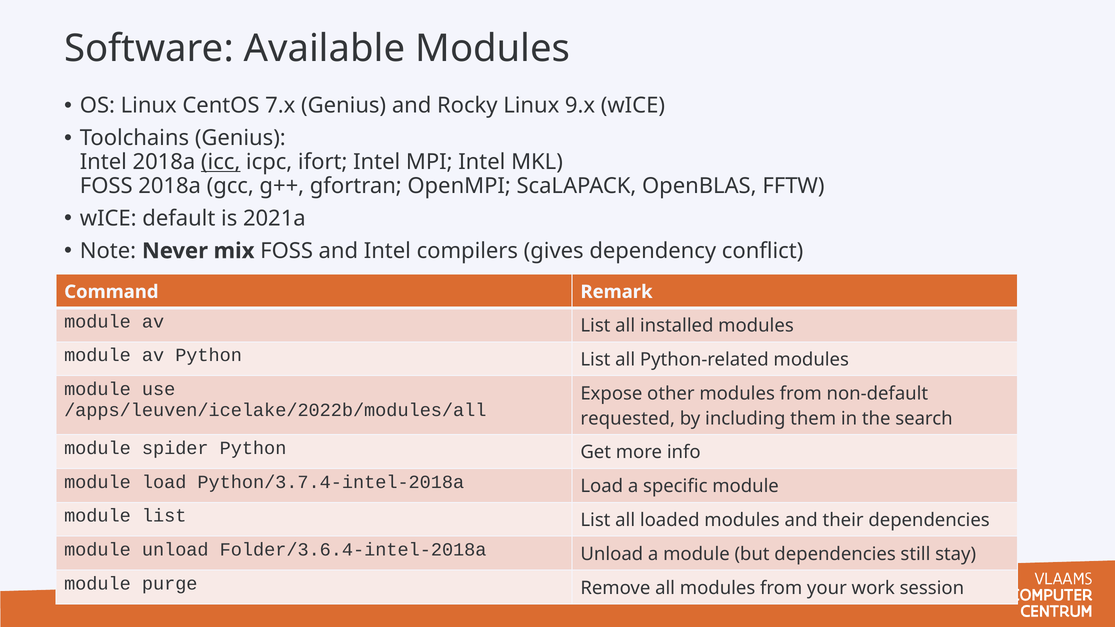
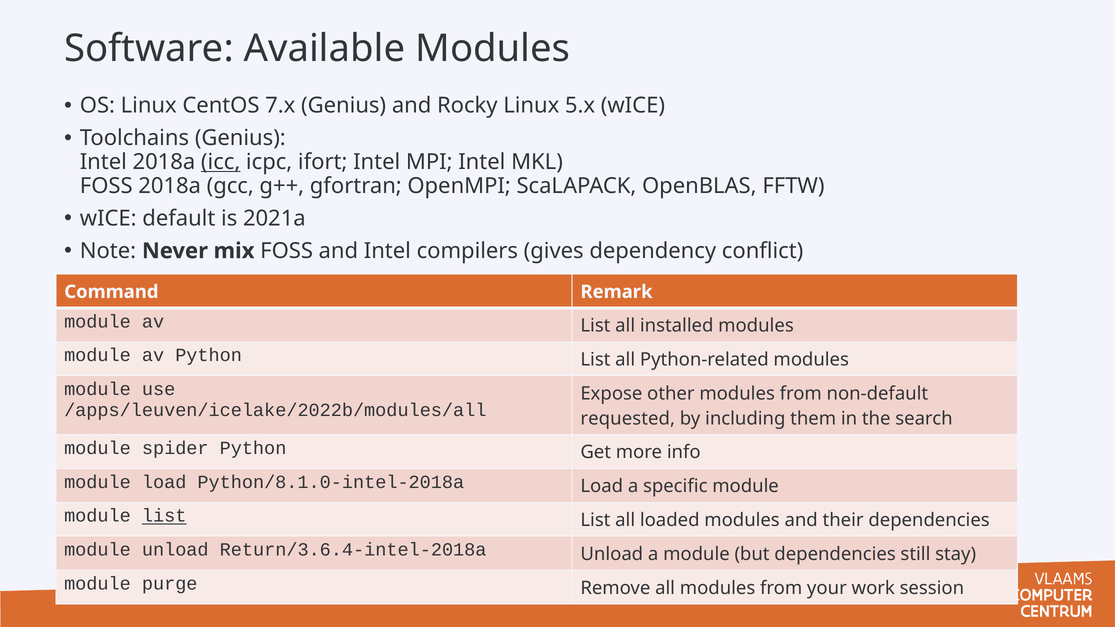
9.x: 9.x -> 5.x
Python/3.7.4-intel-2018a: Python/3.7.4-intel-2018a -> Python/8.1.0-intel-2018a
list at (164, 516) underline: none -> present
Folder/3.6.4-intel-2018a: Folder/3.6.4-intel-2018a -> Return/3.6.4-intel-2018a
